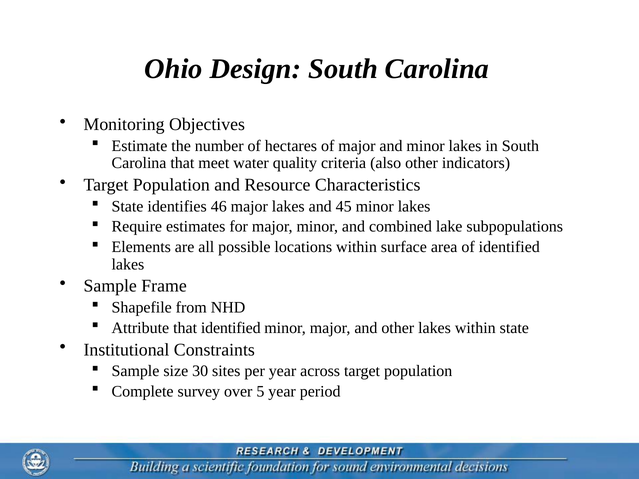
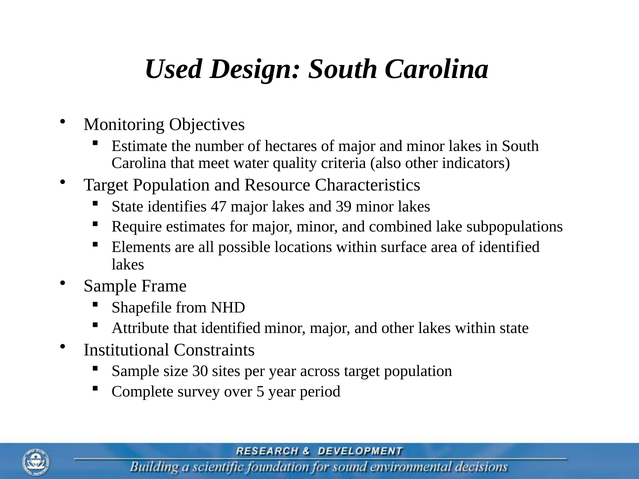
Ohio: Ohio -> Used
46: 46 -> 47
45: 45 -> 39
